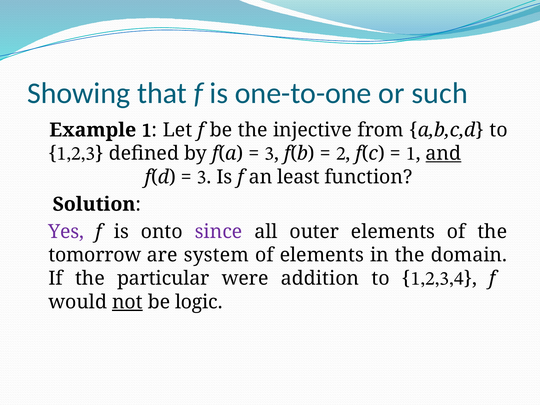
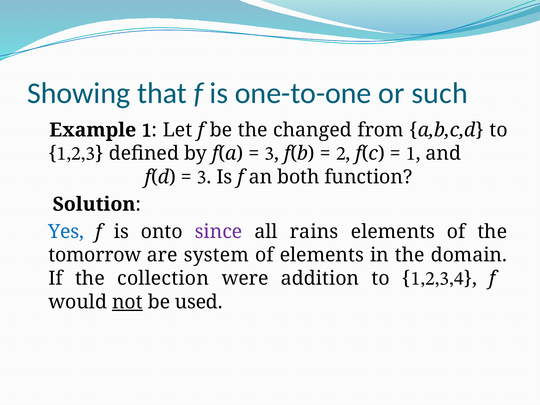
injective: injective -> changed
and underline: present -> none
least: least -> both
Yes colour: purple -> blue
outer: outer -> rains
particular: particular -> collection
logic: logic -> used
